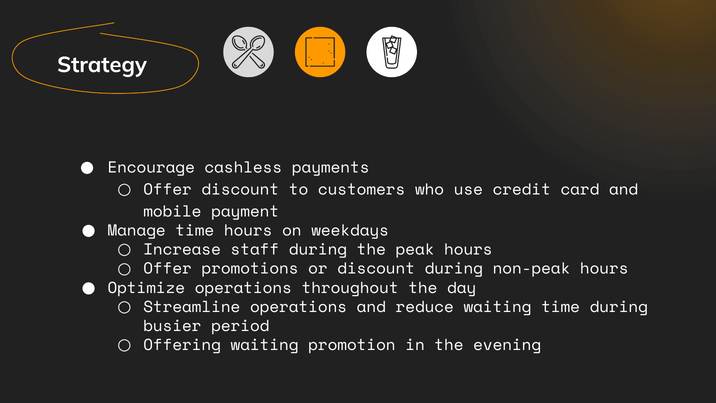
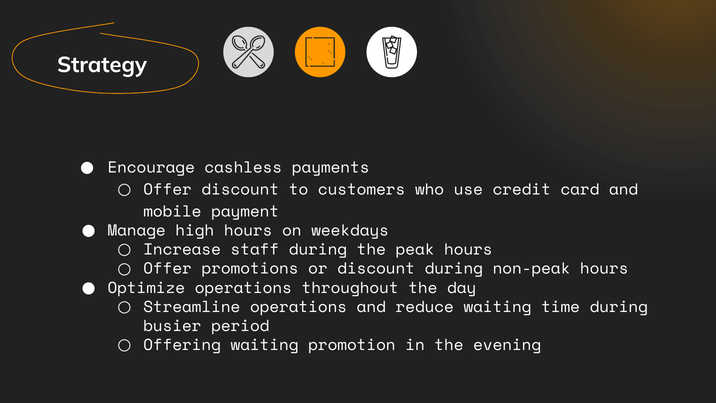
Manage time: time -> high
